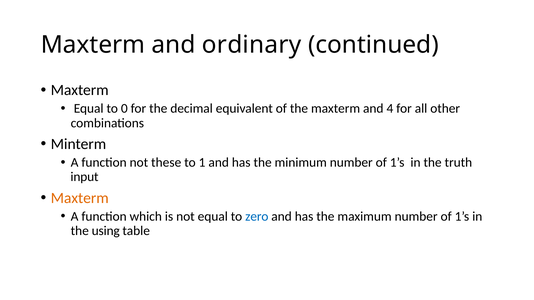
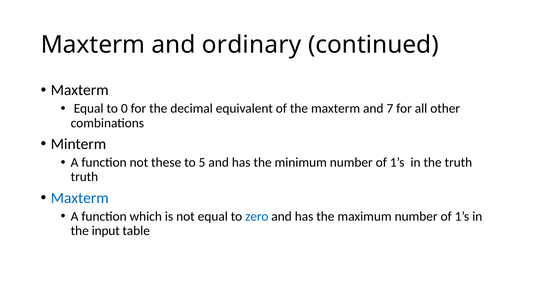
4: 4 -> 7
1: 1 -> 5
input at (85, 177): input -> truth
Maxterm at (80, 198) colour: orange -> blue
using: using -> input
